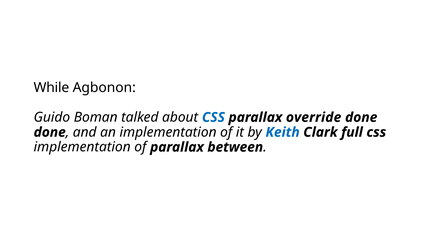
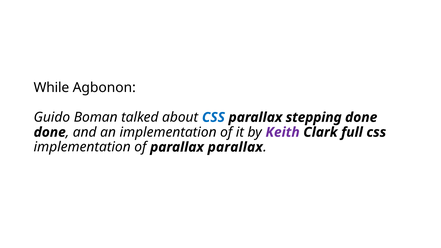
override: override -> stepping
Keith colour: blue -> purple
parallax between: between -> parallax
